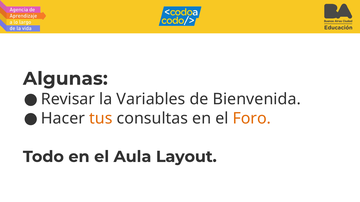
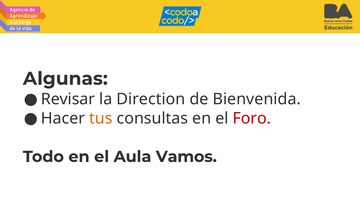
Variables: Variables -> Direction
Foro colour: orange -> red
Layout: Layout -> Vamos
